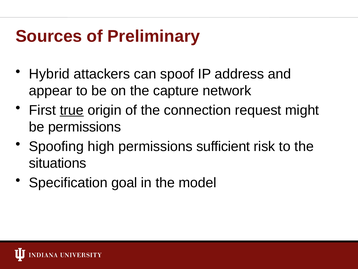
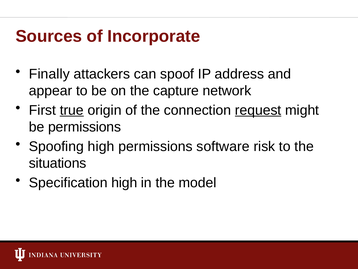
Preliminary: Preliminary -> Incorporate
Hybrid: Hybrid -> Finally
request underline: none -> present
sufficient: sufficient -> software
Specification goal: goal -> high
